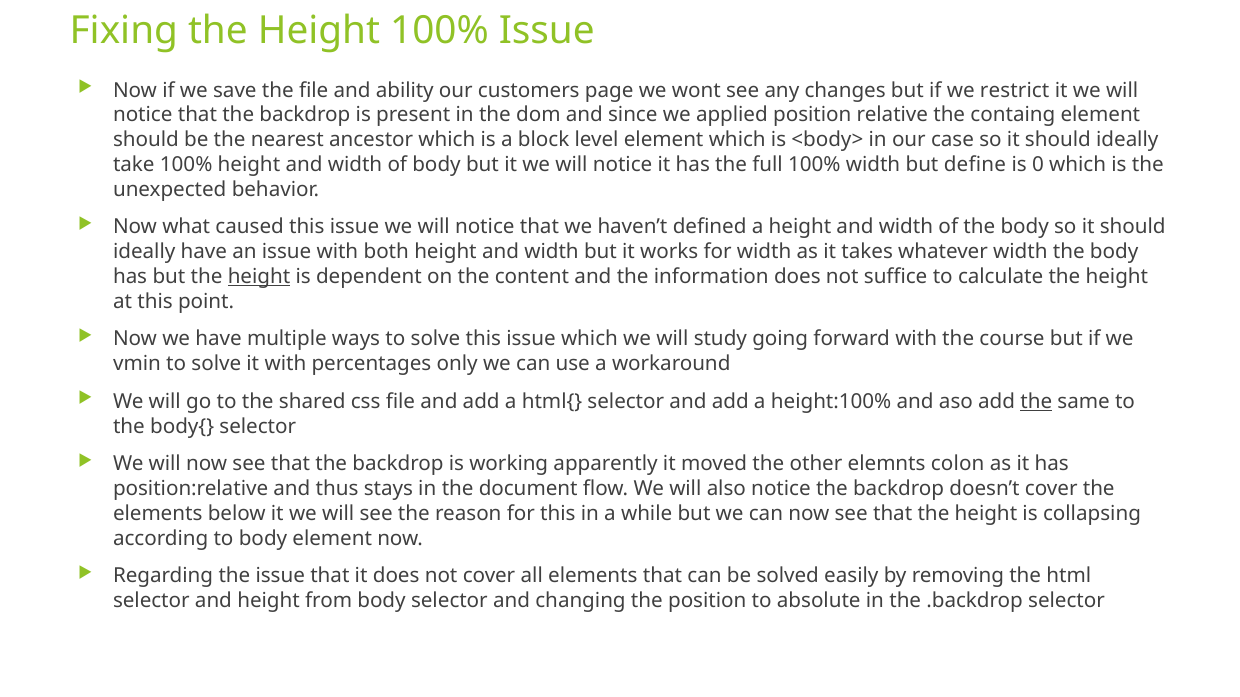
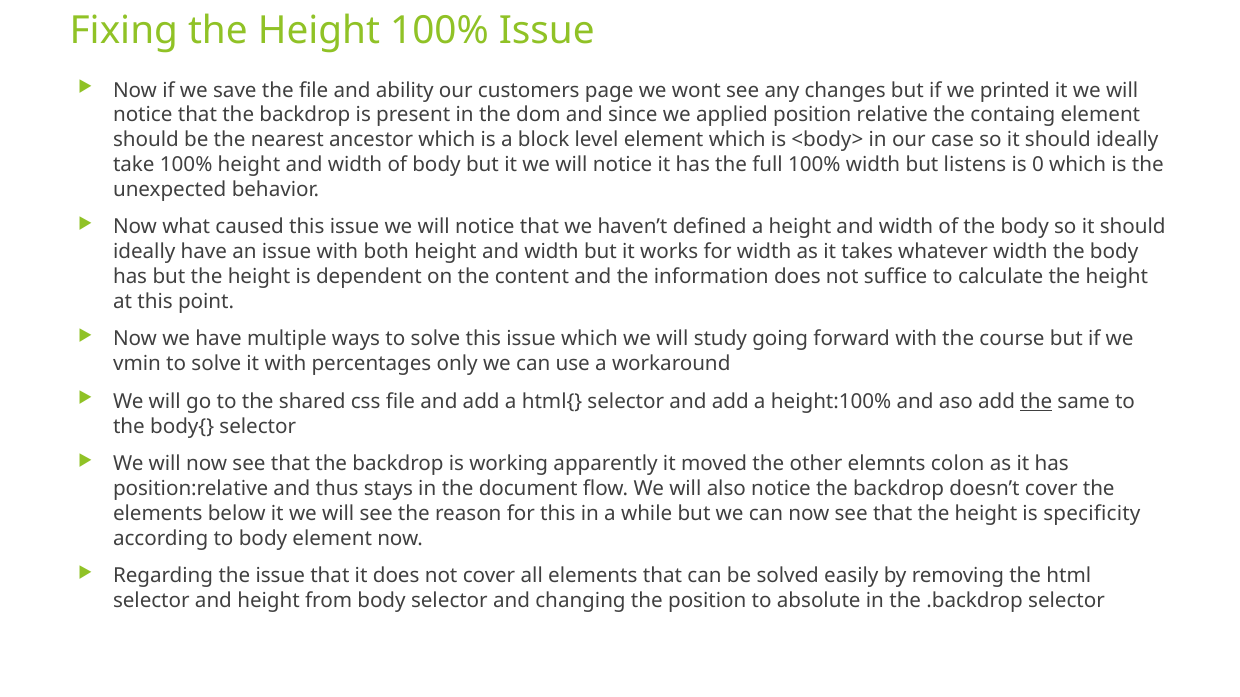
restrict: restrict -> printed
define: define -> listens
height at (259, 277) underline: present -> none
collapsing: collapsing -> specificity
